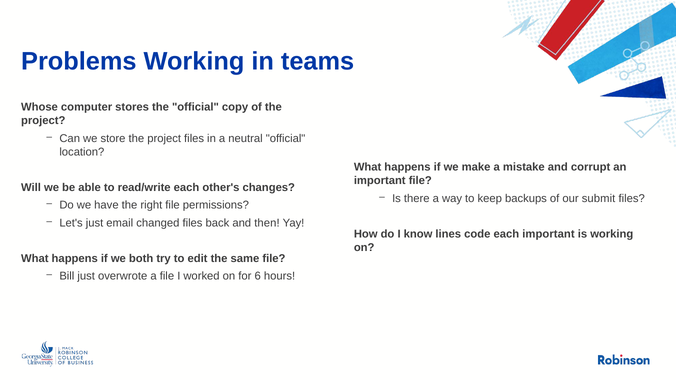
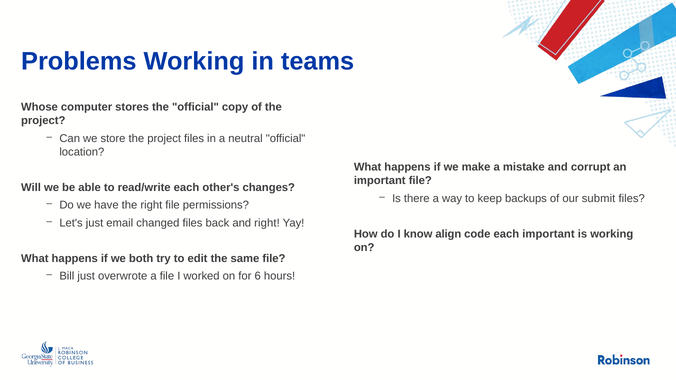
and then: then -> right
lines: lines -> align
